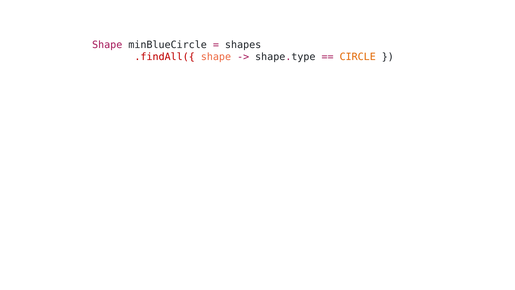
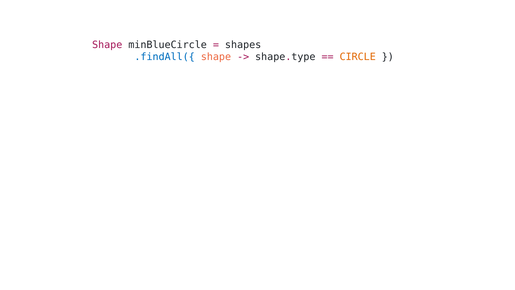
.findAll({ colour: red -> blue
